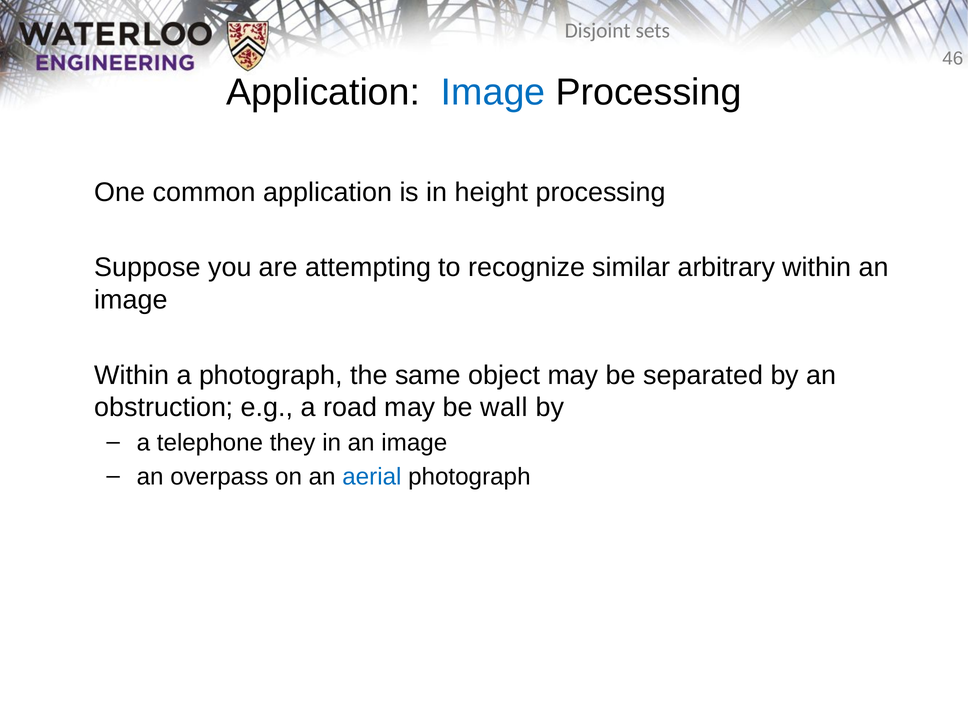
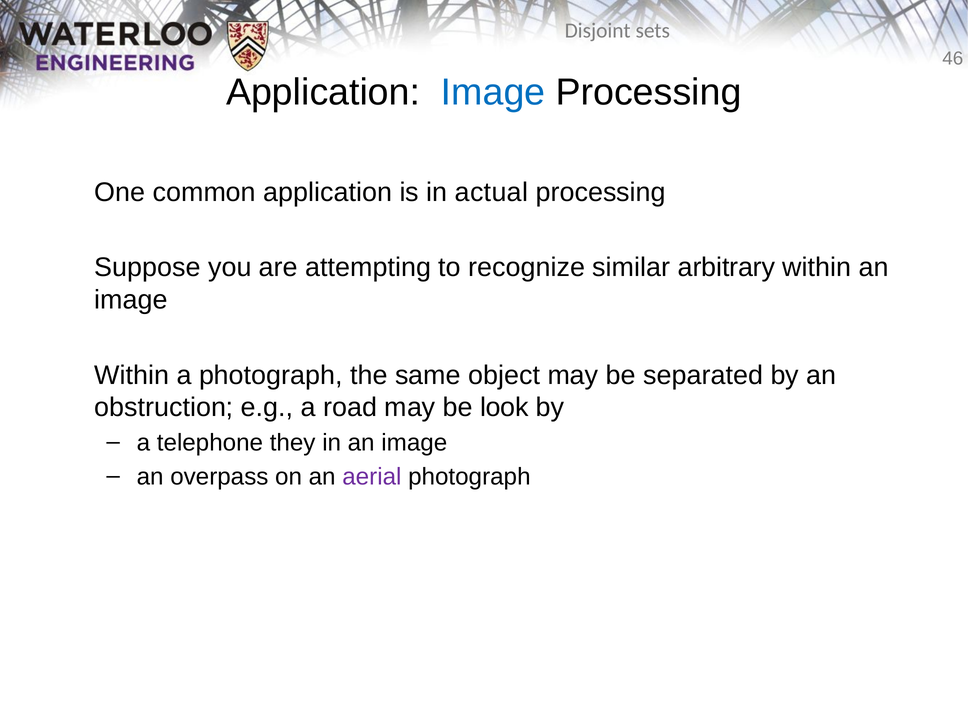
height: height -> actual
wall: wall -> look
aerial colour: blue -> purple
